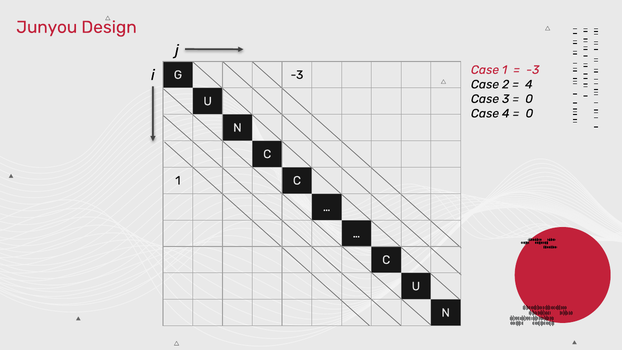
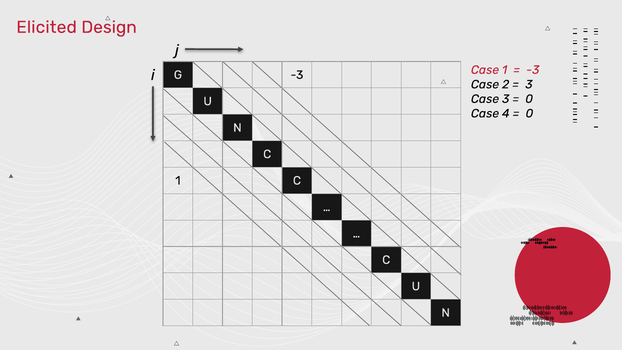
Junyou: Junyou -> Elicited
4 at (529, 84): 4 -> 3
